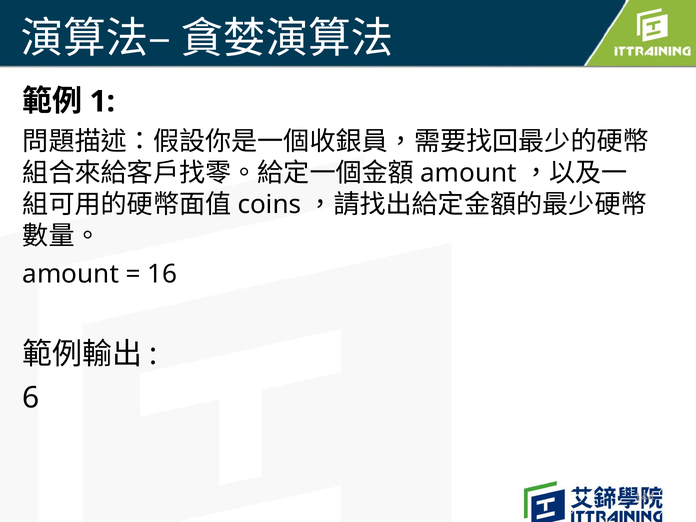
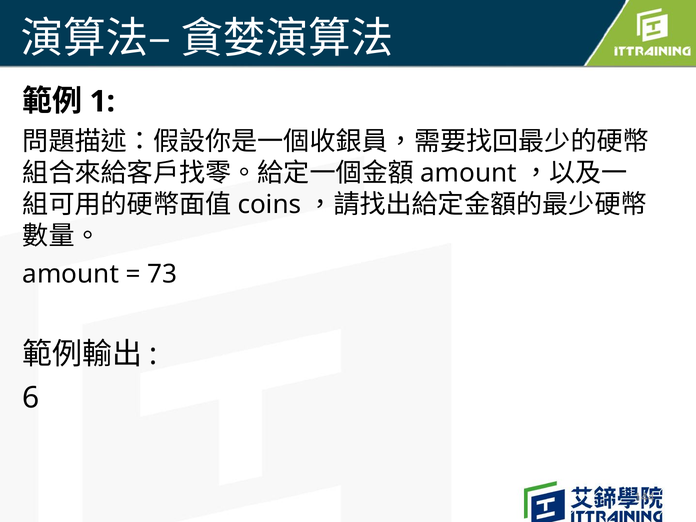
16: 16 -> 73
